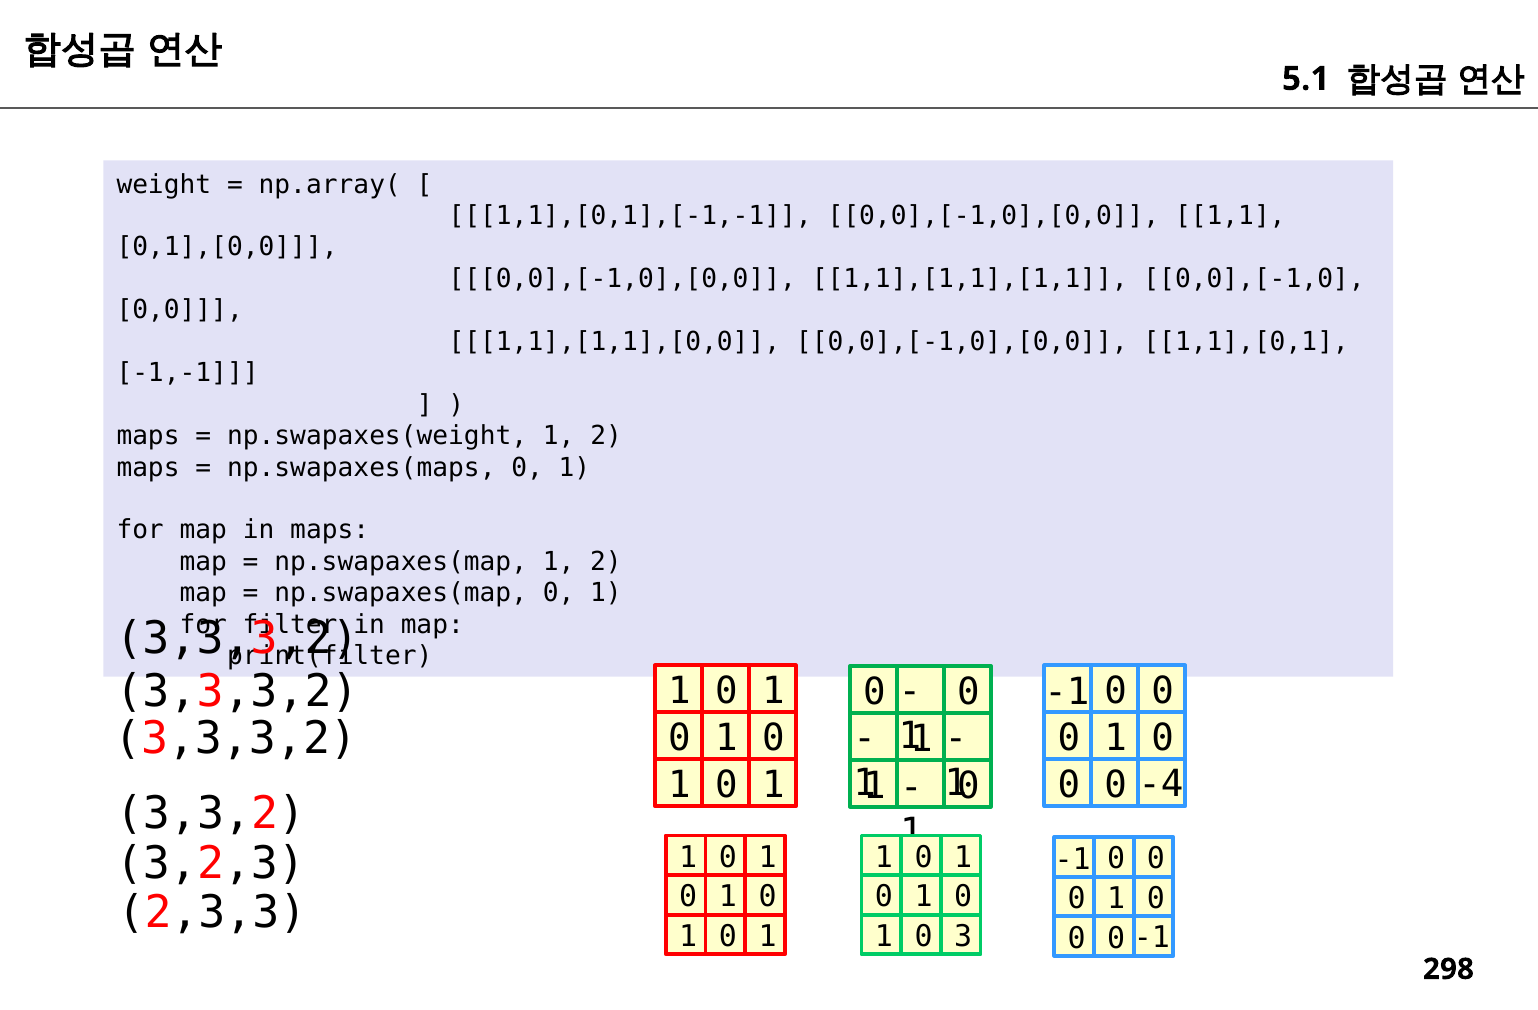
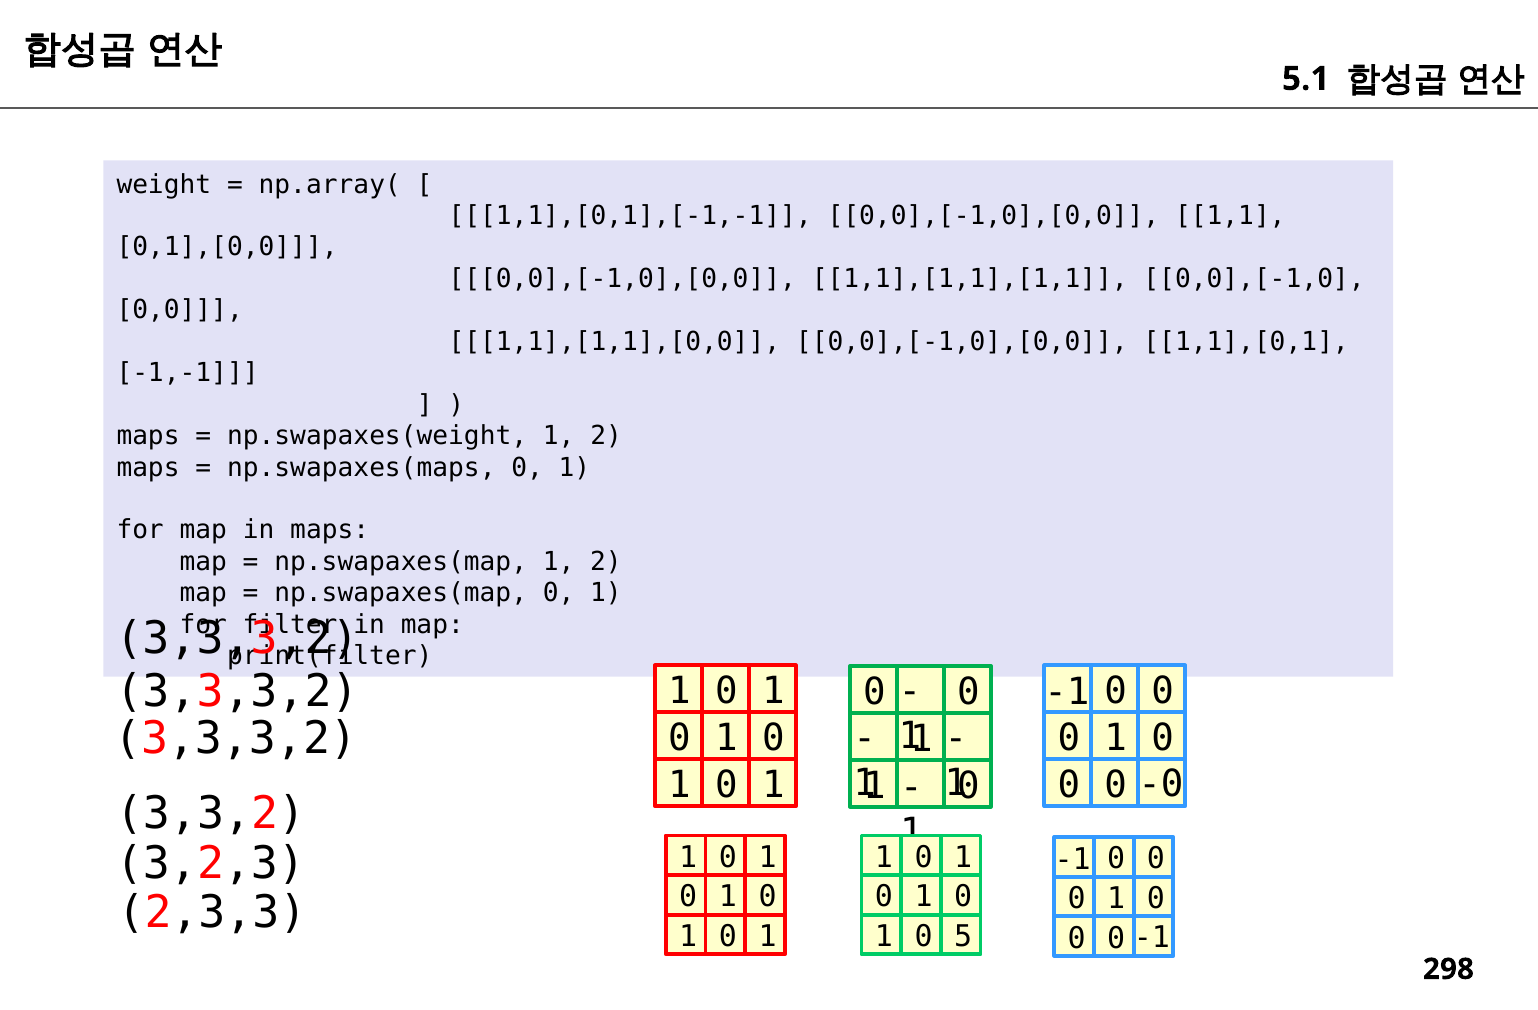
-4: -4 -> -0
3: 3 -> 5
